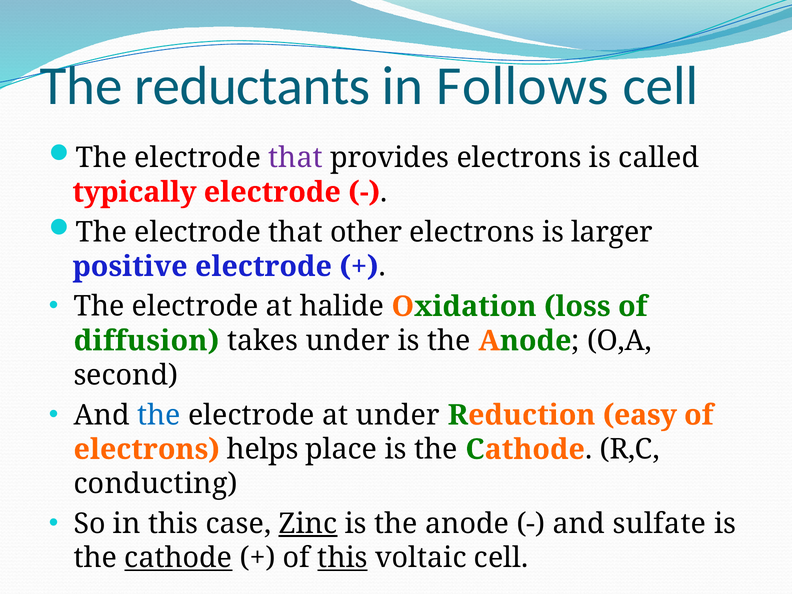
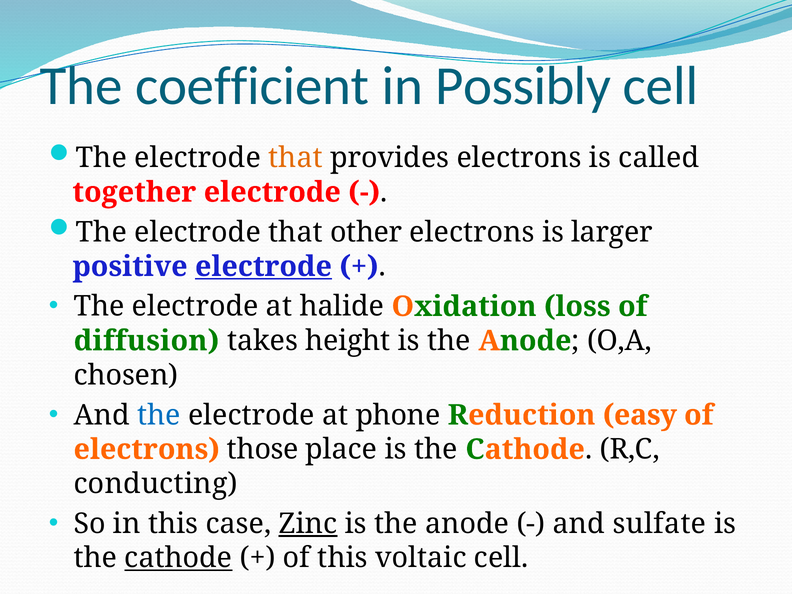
reductants: reductants -> coefficient
Follows: Follows -> Possibly
that at (296, 158) colour: purple -> orange
typically: typically -> together
electrode at (263, 267) underline: none -> present
takes under: under -> height
second: second -> chosen
at under: under -> phone
helps: helps -> those
this at (343, 558) underline: present -> none
